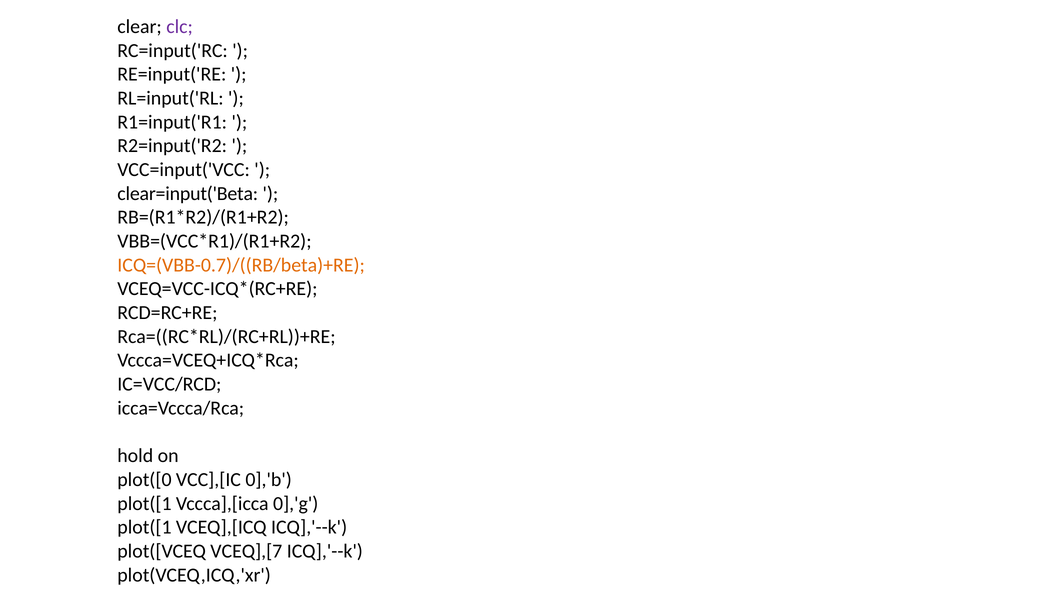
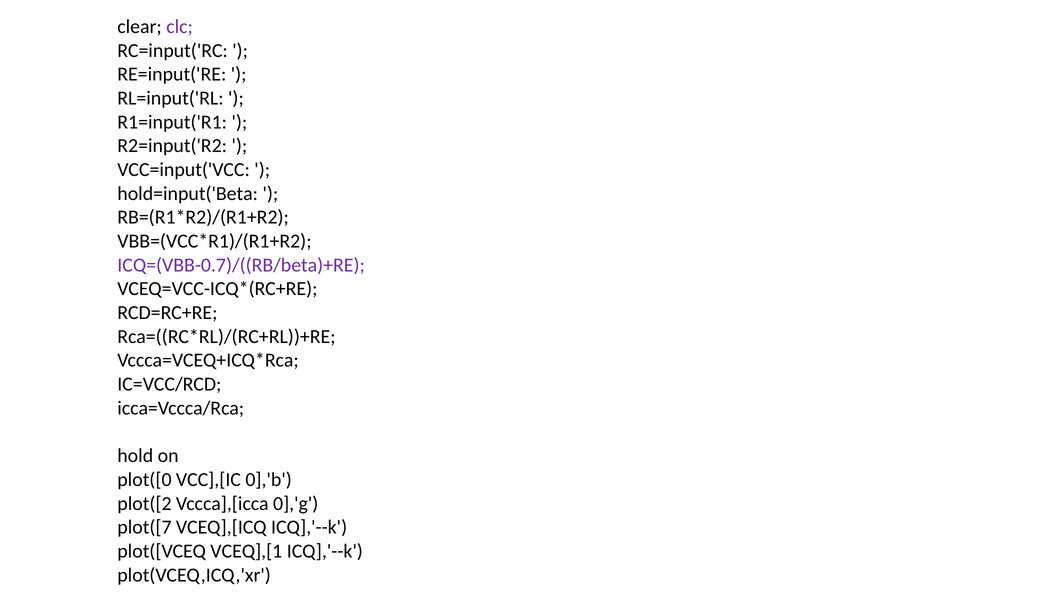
clear=input('Beta: clear=input('Beta -> hold=input('Beta
ICQ=(VBB-0.7)/((RB/beta)+RE colour: orange -> purple
plot([1 at (144, 504): plot([1 -> plot([2
plot([1 at (144, 528): plot([1 -> plot([7
VCEQ],[7: VCEQ],[7 -> VCEQ],[1
